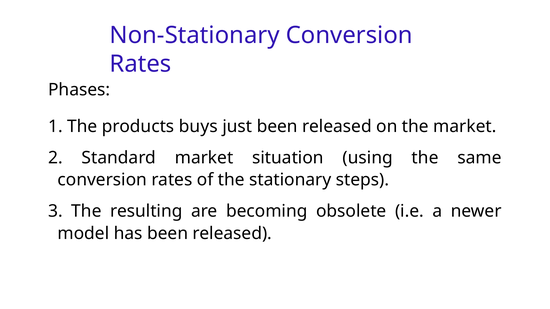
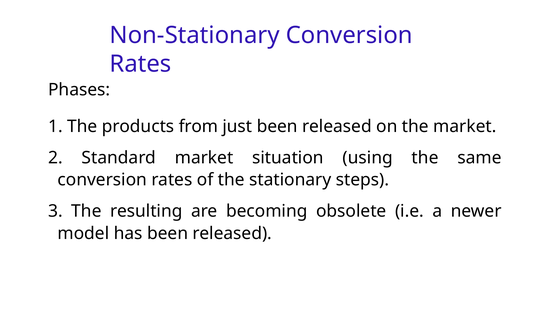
buys: buys -> from
